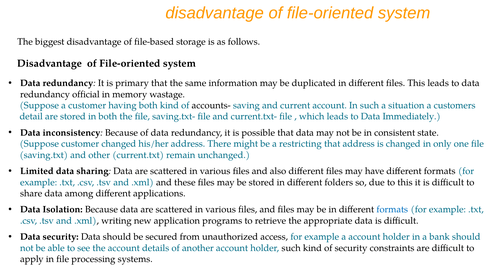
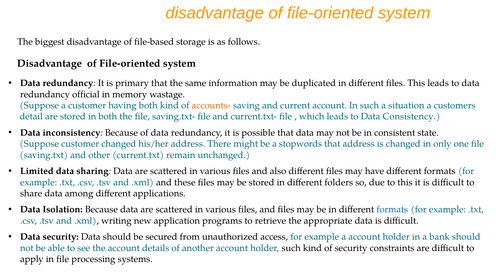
accounts- colour: black -> orange
Immediately: Immediately -> Consistency
restricting: restricting -> stopwords
